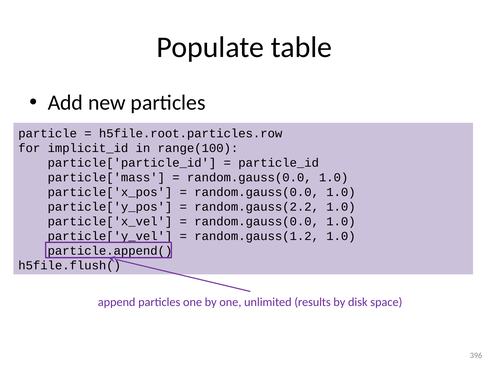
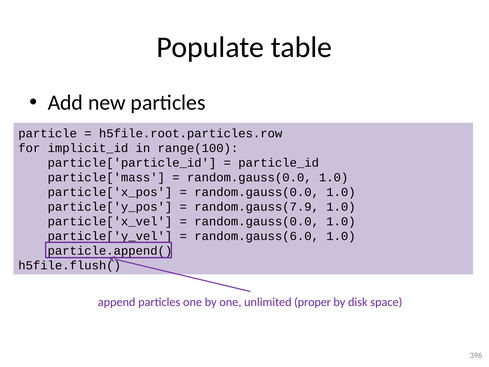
random.gauss(2.2: random.gauss(2.2 -> random.gauss(7.9
random.gauss(1.2: random.gauss(1.2 -> random.gauss(6.0
results: results -> proper
